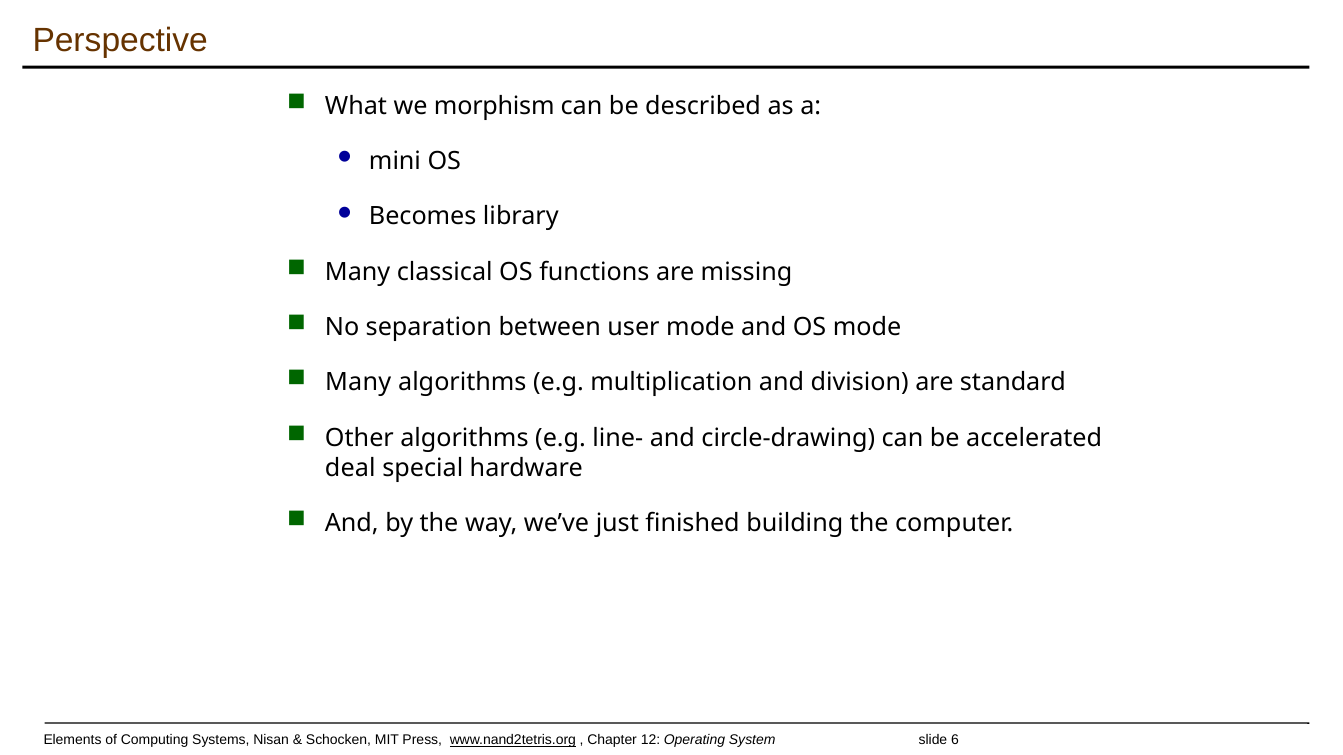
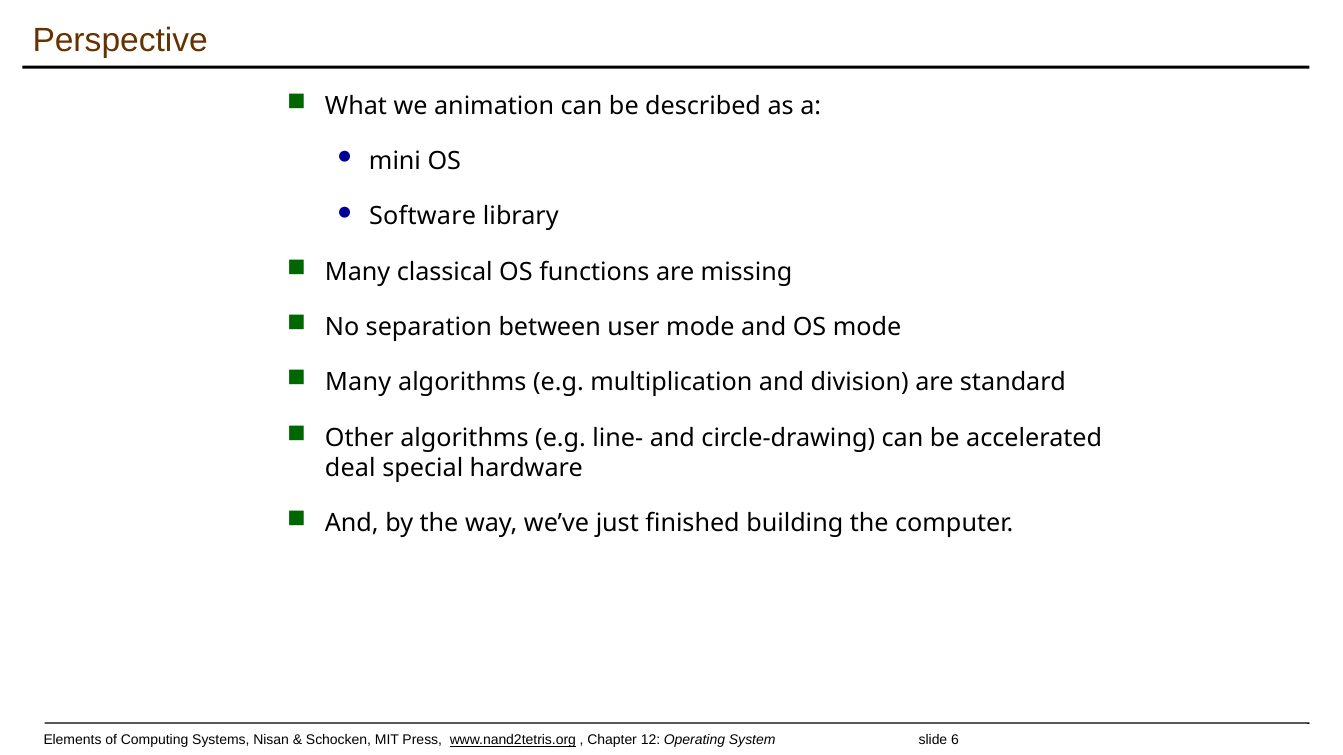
morphism: morphism -> animation
Becomes: Becomes -> Software
